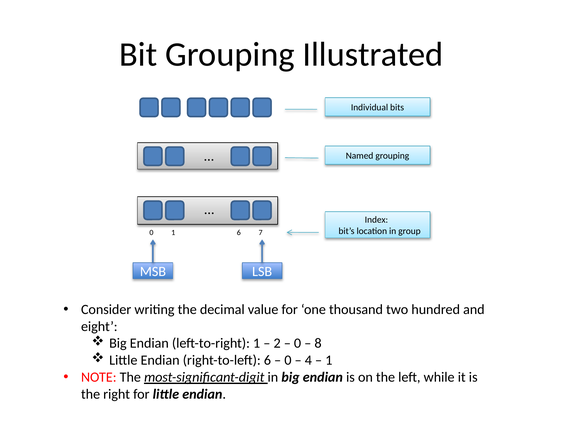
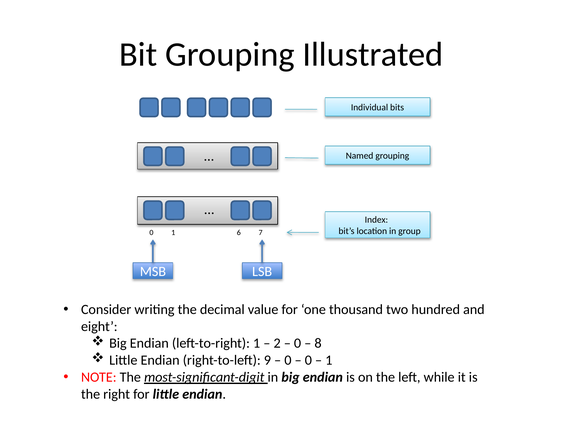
right-to-left 6: 6 -> 9
4 at (308, 360): 4 -> 0
